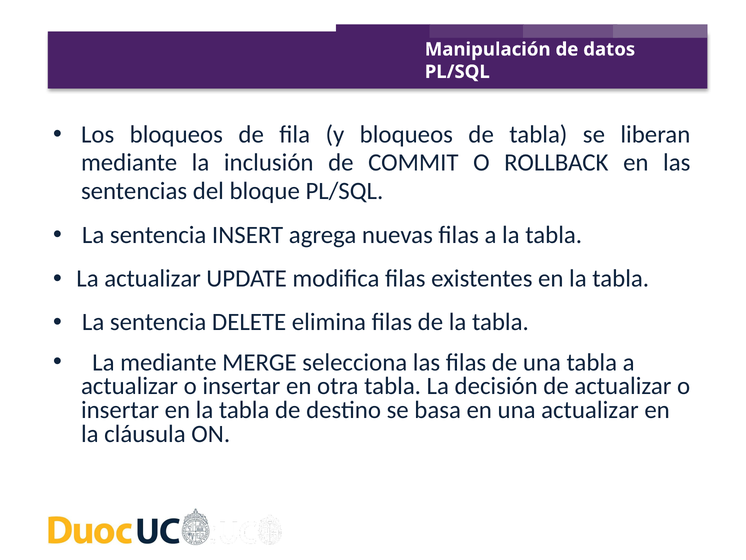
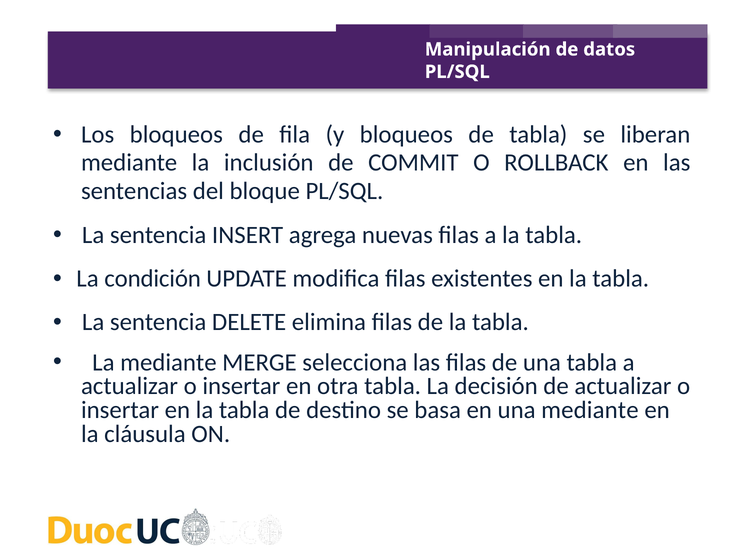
La actualizar: actualizar -> condición
una actualizar: actualizar -> mediante
